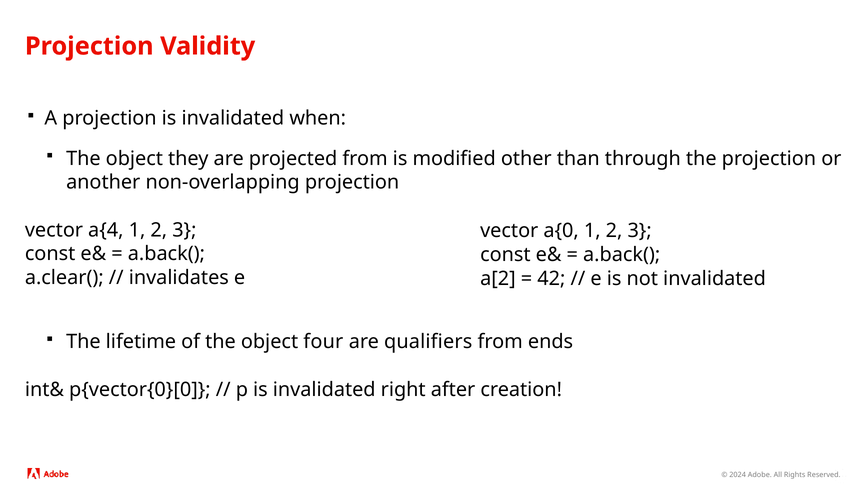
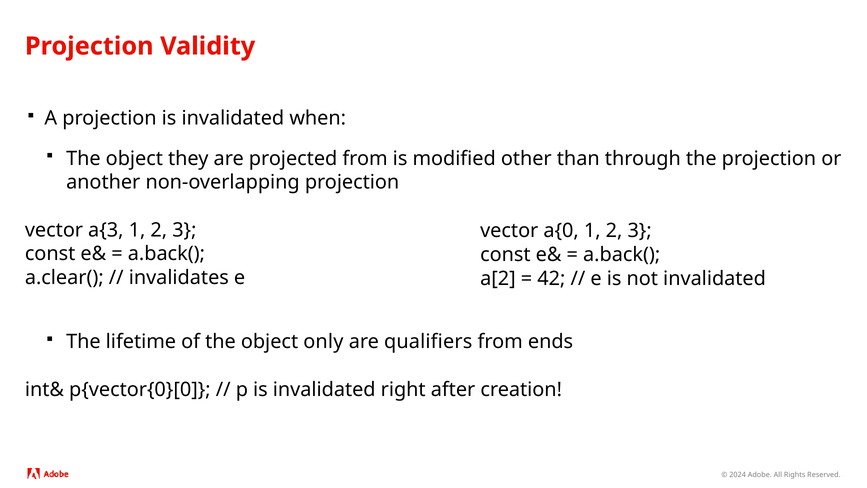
a{4: a{4 -> a{3
four: four -> only
